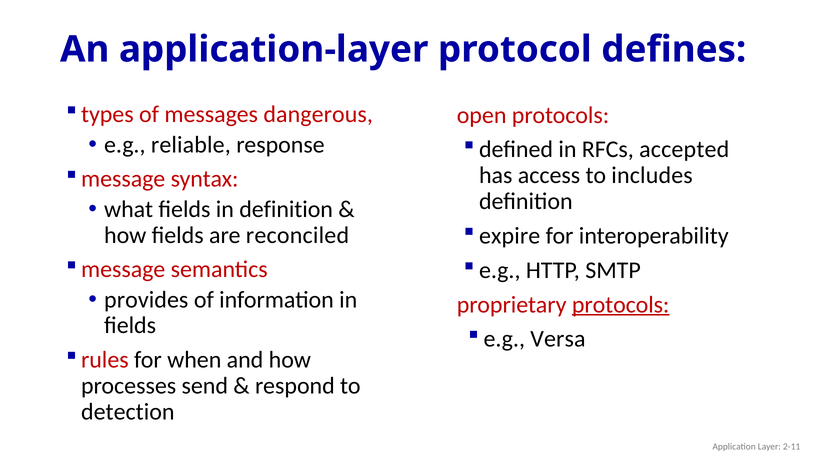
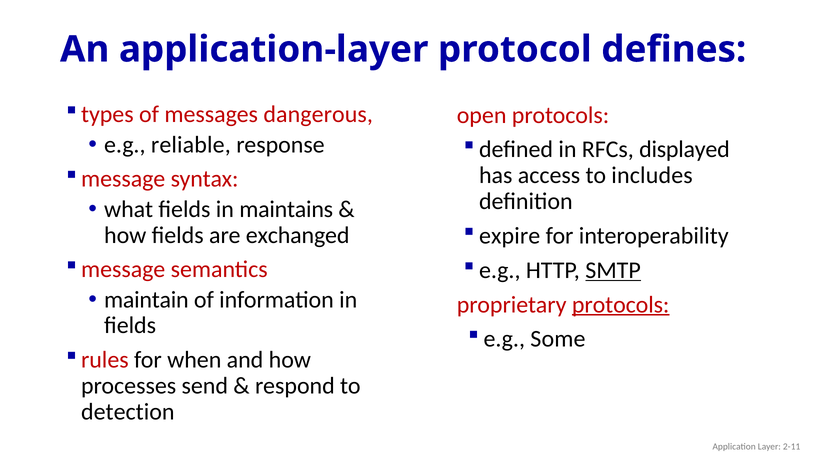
accepted: accepted -> displayed
in definition: definition -> maintains
reconciled: reconciled -> exchanged
SMTP underline: none -> present
provides: provides -> maintain
Versa: Versa -> Some
